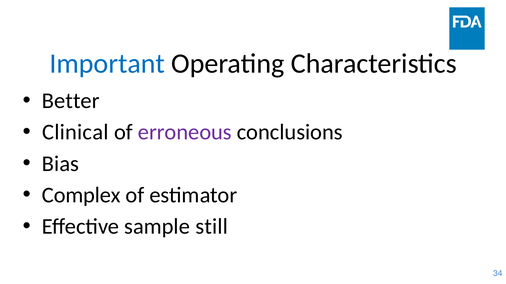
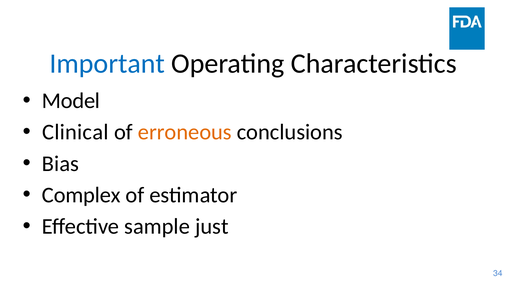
Better: Better -> Model
erroneous colour: purple -> orange
still: still -> just
